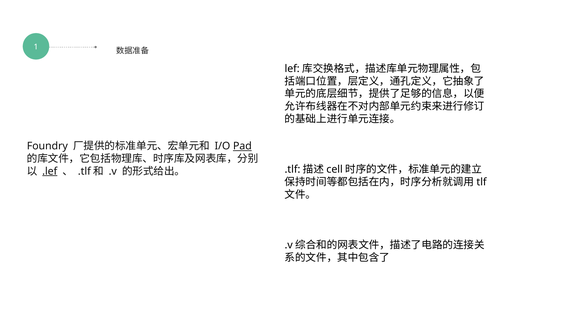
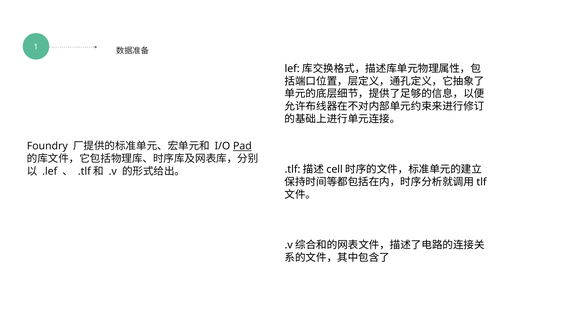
.lef underline: present -> none
